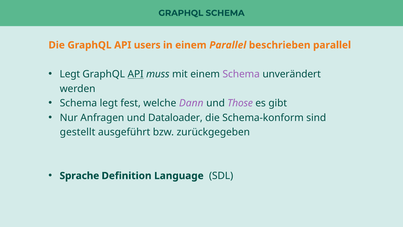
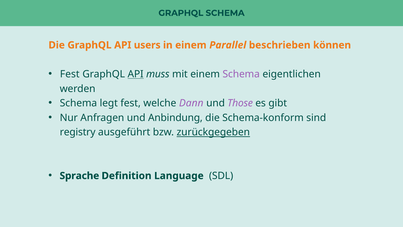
beschrieben parallel: parallel -> können
Legt at (70, 74): Legt -> Fest
unverändert: unverändert -> eigentlichen
Dataloader: Dataloader -> Anbindung
gestellt: gestellt -> registry
zurückgegeben underline: none -> present
